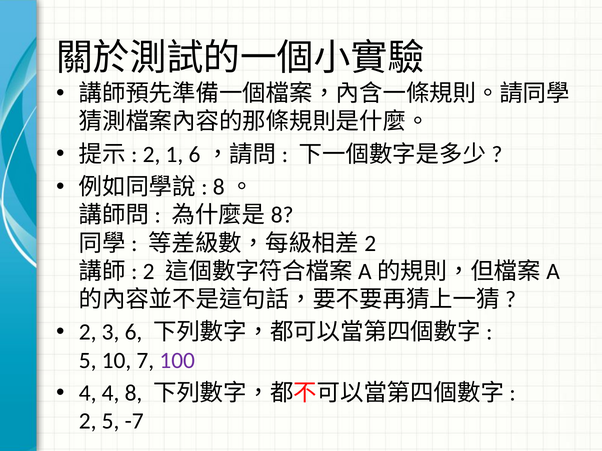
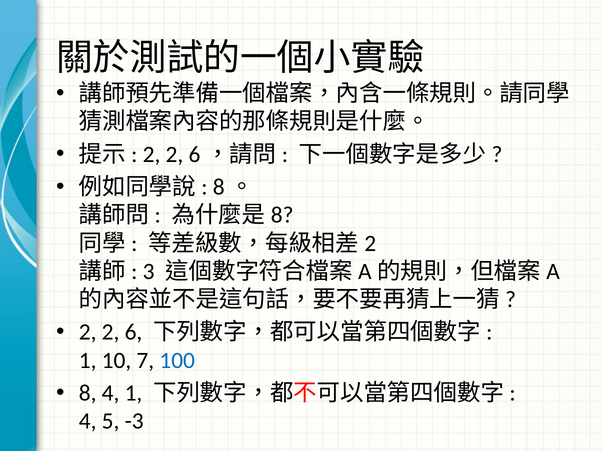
1 at (174, 155): 1 -> 2
2 at (149, 272): 2 -> 3
3 at (110, 333): 3 -> 2
5 at (88, 361): 5 -> 1
100 colour: purple -> blue
4 at (88, 394): 4 -> 8
4 8: 8 -> 1
2 at (88, 422): 2 -> 4
-7: -7 -> -3
